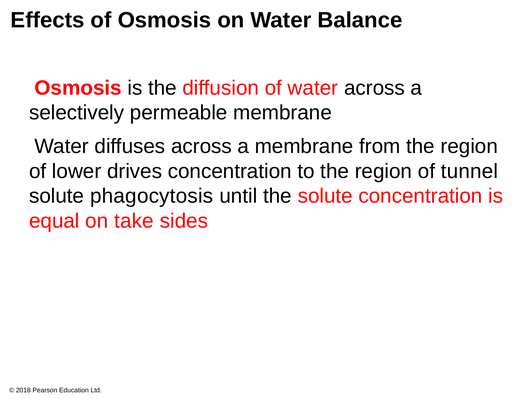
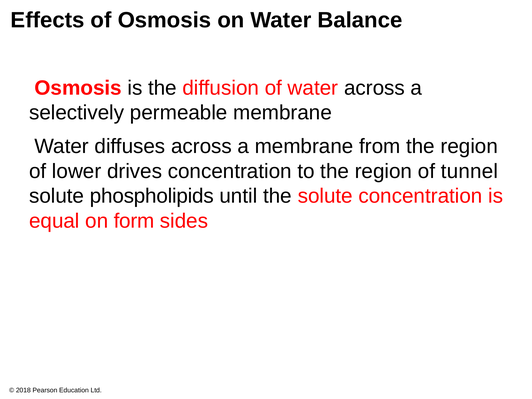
phagocytosis: phagocytosis -> phospholipids
take: take -> form
